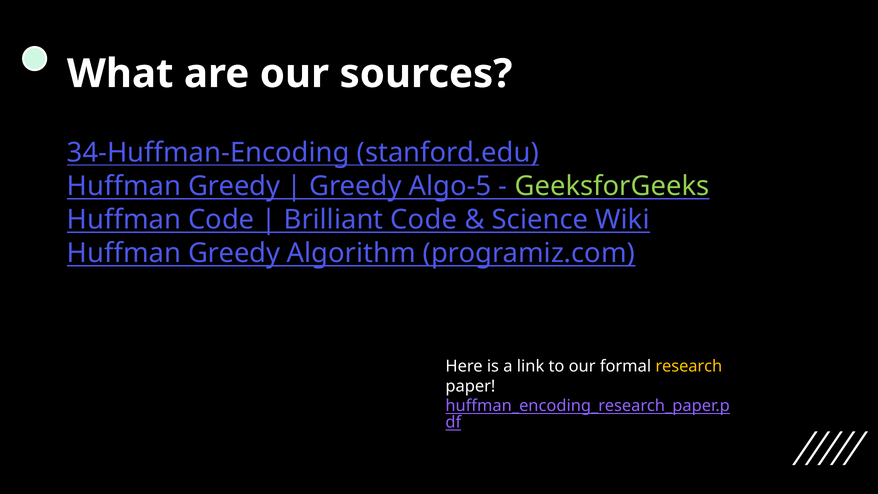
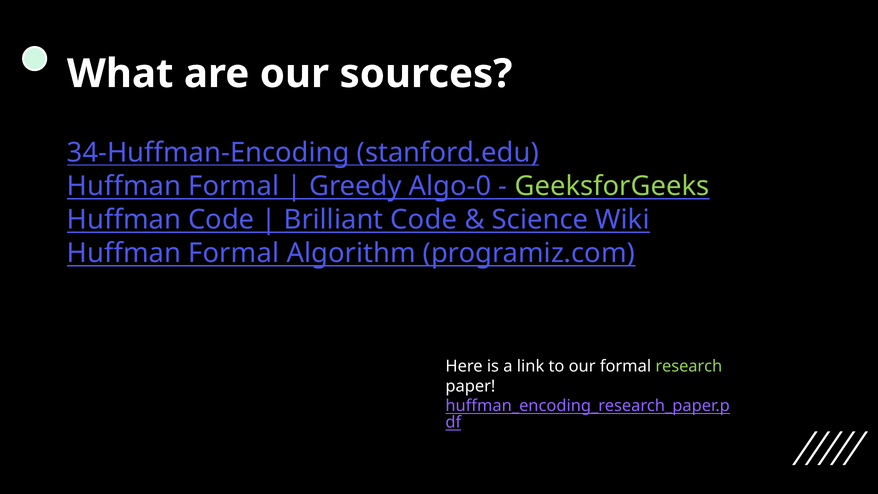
Greedy at (234, 186): Greedy -> Formal
Algo-5: Algo-5 -> Algo-0
Greedy at (234, 253): Greedy -> Formal
research colour: yellow -> light green
